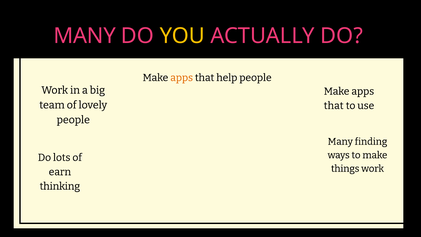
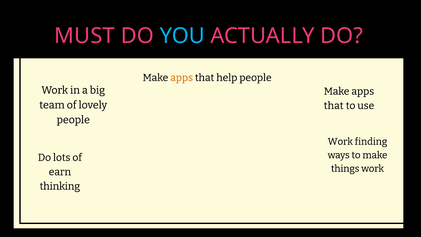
MANY at (85, 36): MANY -> MUST
YOU colour: yellow -> light blue
Many at (340, 141): Many -> Work
